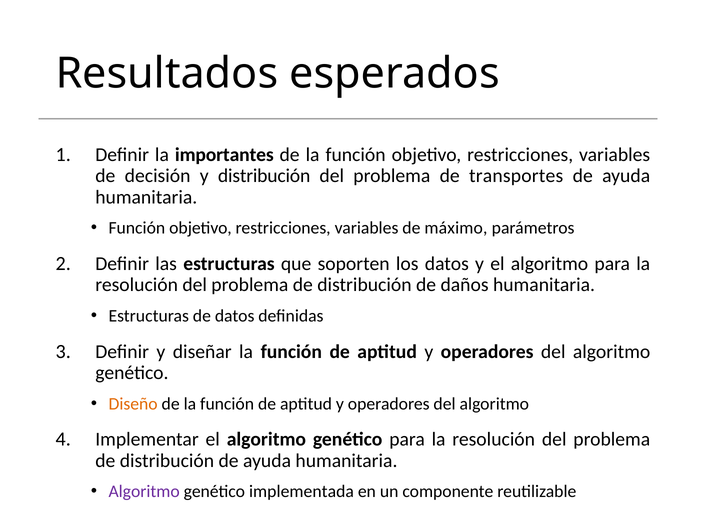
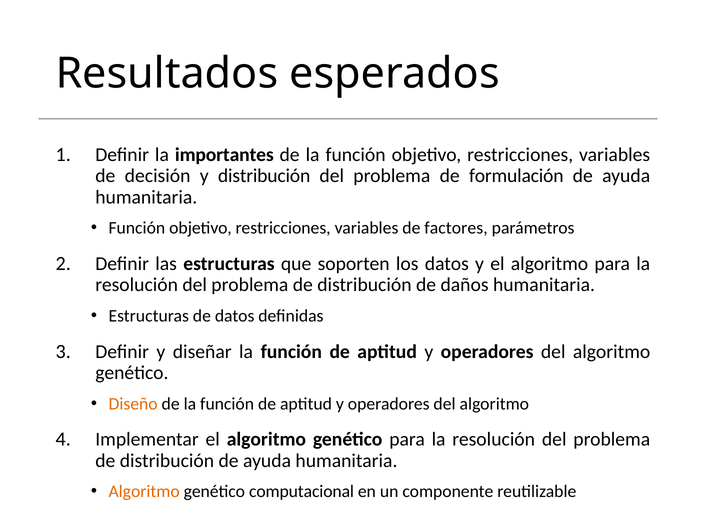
transportes: transportes -> formulación
máximo: máximo -> factores
Algoritmo at (144, 492) colour: purple -> orange
implementada: implementada -> computacional
